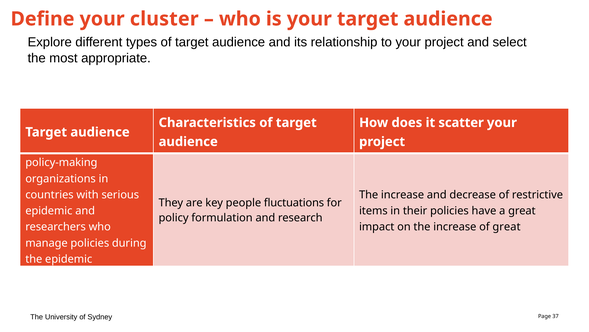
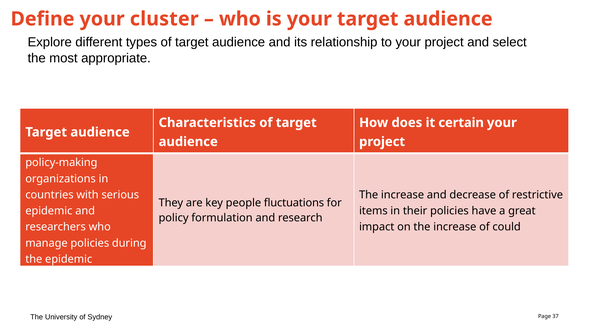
scatter: scatter -> certain
of great: great -> could
